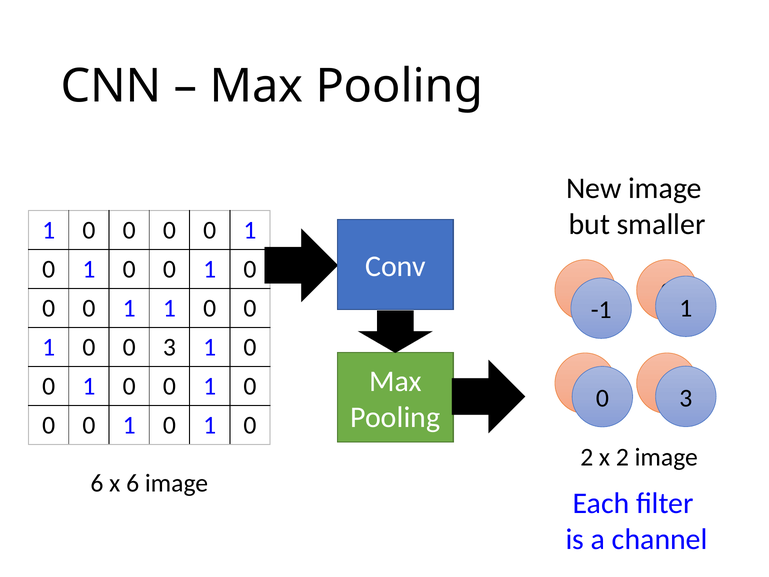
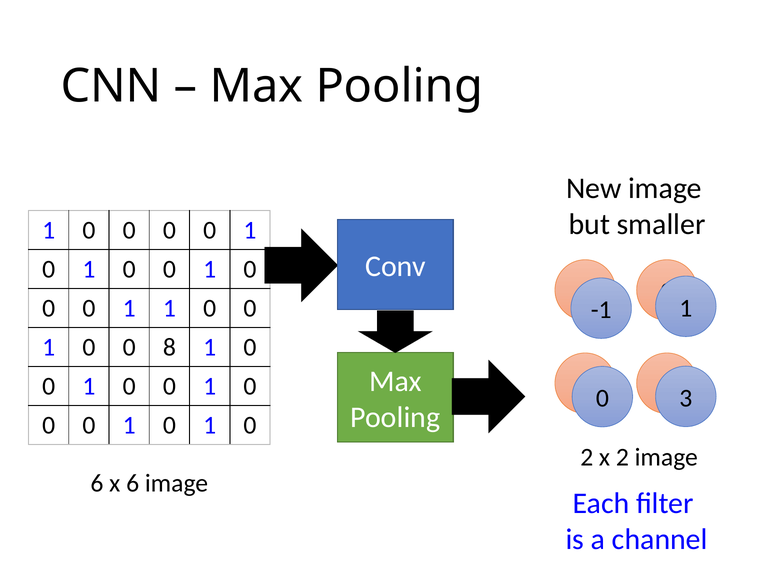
0 3: 3 -> 8
